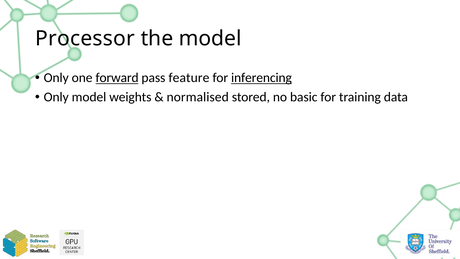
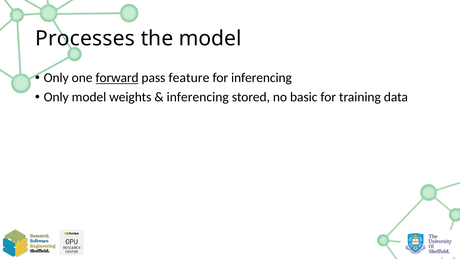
Processor: Processor -> Processes
inferencing at (261, 78) underline: present -> none
normalised at (198, 97): normalised -> inferencing
